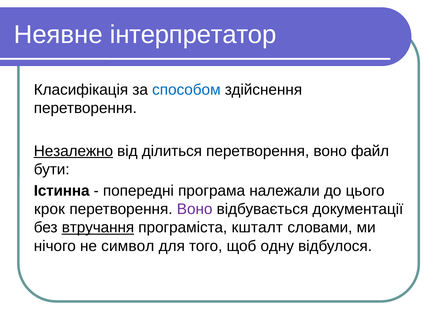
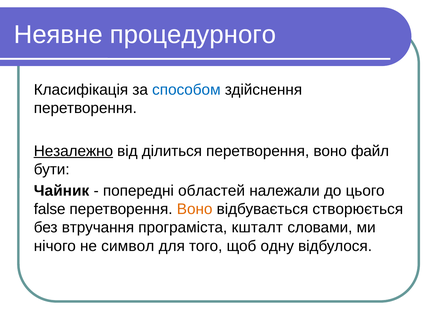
інтерпретатор: інтерпретатор -> процедурного
Істинна: Істинна -> Чайник
програма: програма -> областей
крок: крок -> false
Воно at (195, 209) colour: purple -> orange
документації: документації -> створюється
втручання underline: present -> none
